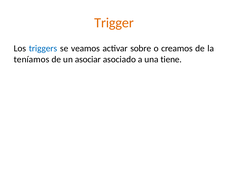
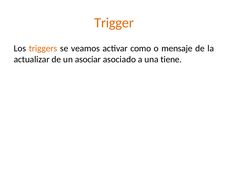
triggers colour: blue -> orange
sobre: sobre -> como
creamos: creamos -> mensaje
teníamos: teníamos -> actualizar
